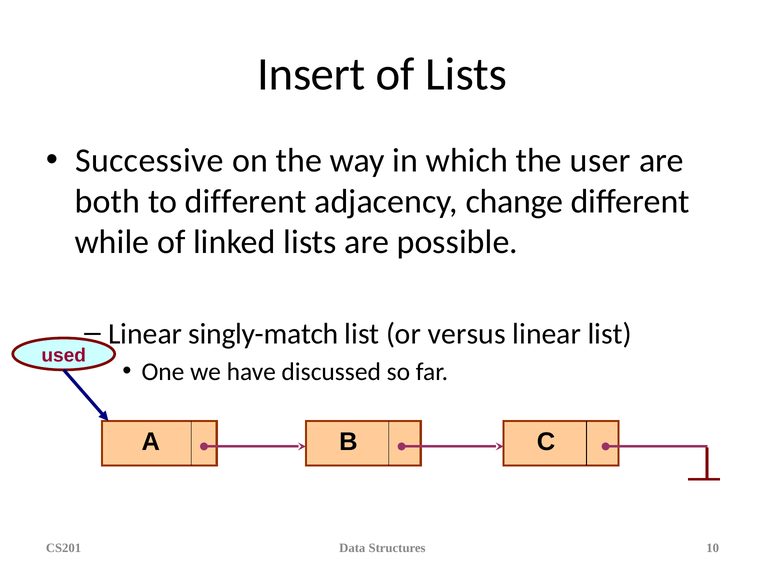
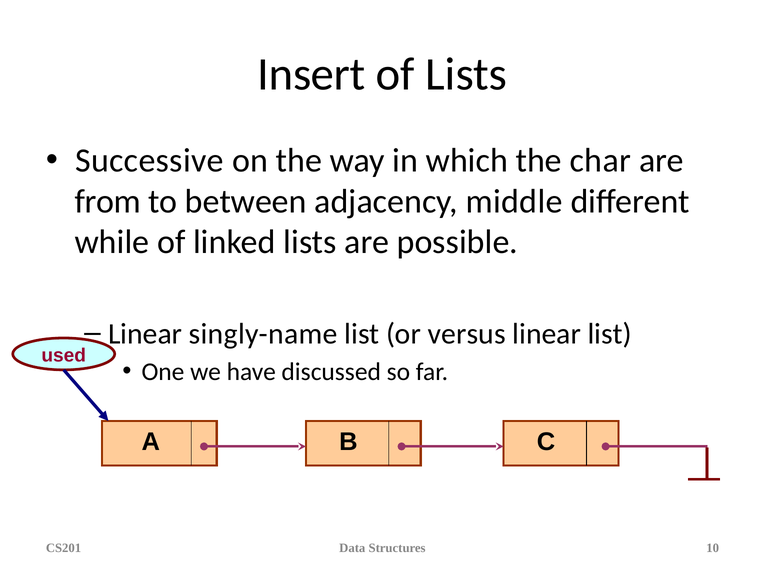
user: user -> char
both: both -> from
to different: different -> between
change: change -> middle
singly-match: singly-match -> singly-name
